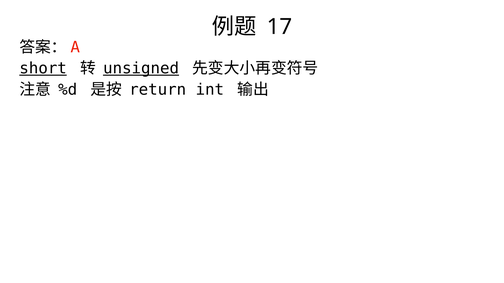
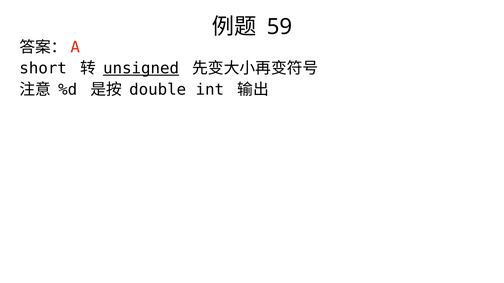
17: 17 -> 59
short underline: present -> none
return: return -> double
